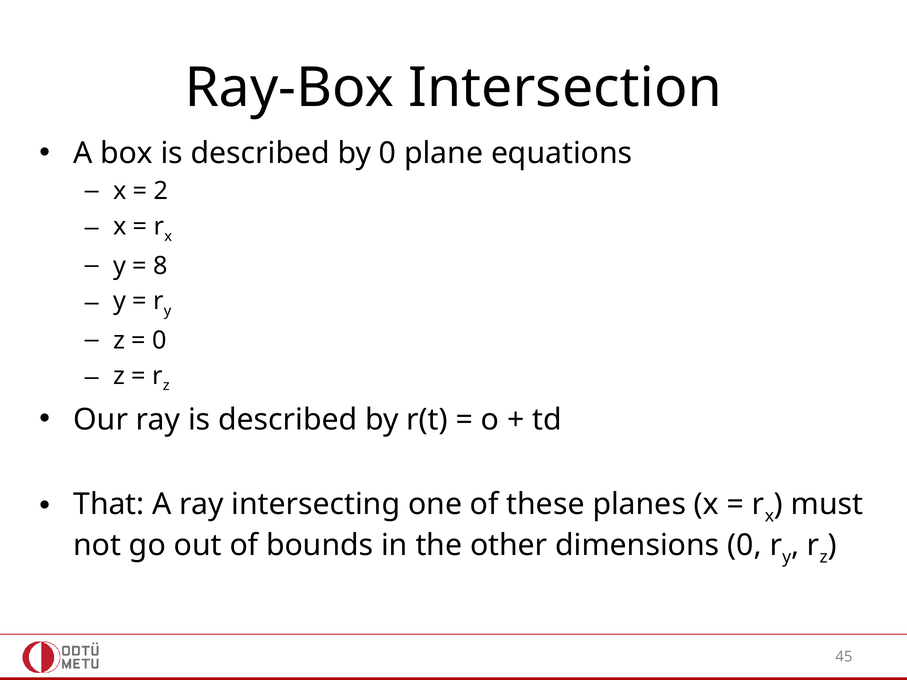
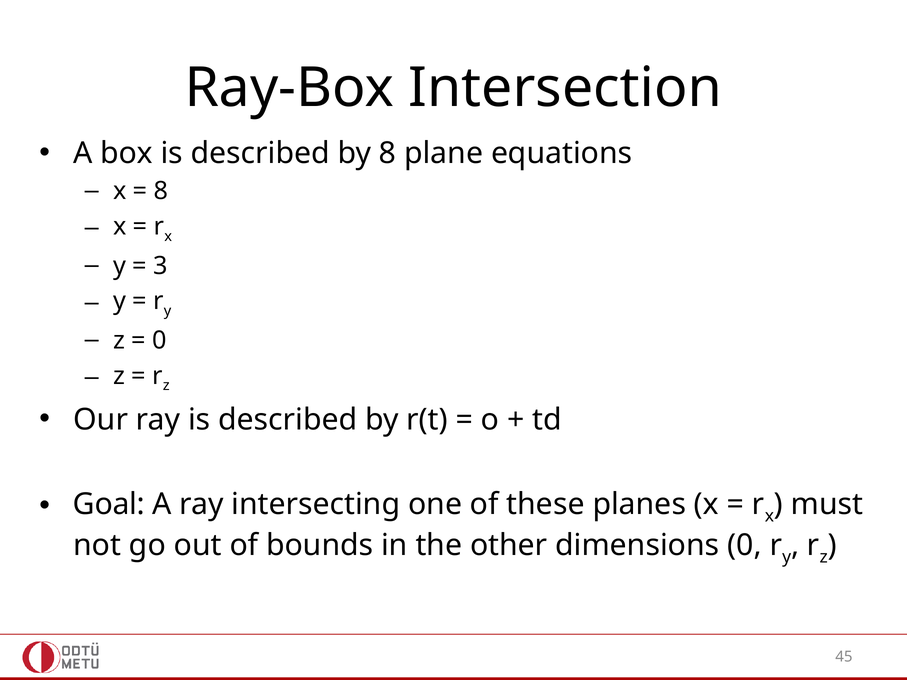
by 0: 0 -> 8
2 at (161, 191): 2 -> 8
8: 8 -> 3
That: That -> Goal
